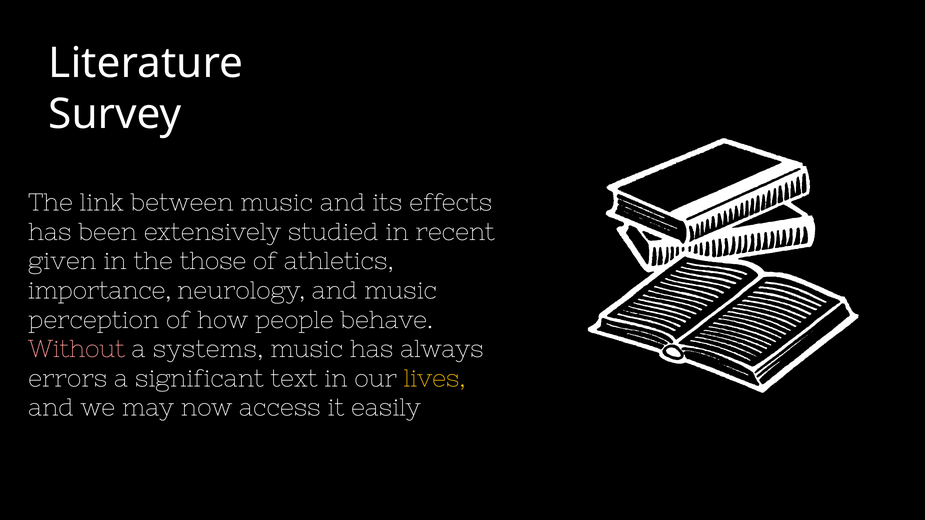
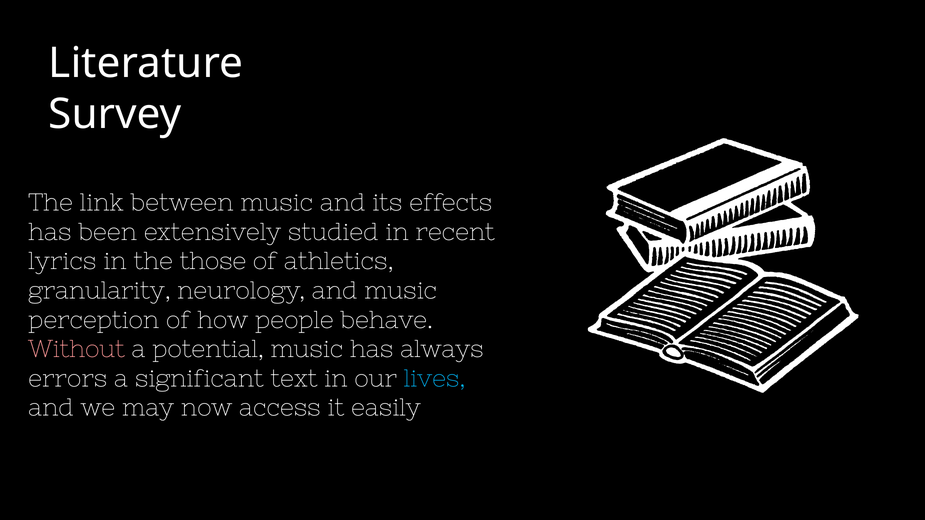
given: given -> lyrics
importance: importance -> granularity
systems: systems -> potential
lives colour: yellow -> light blue
